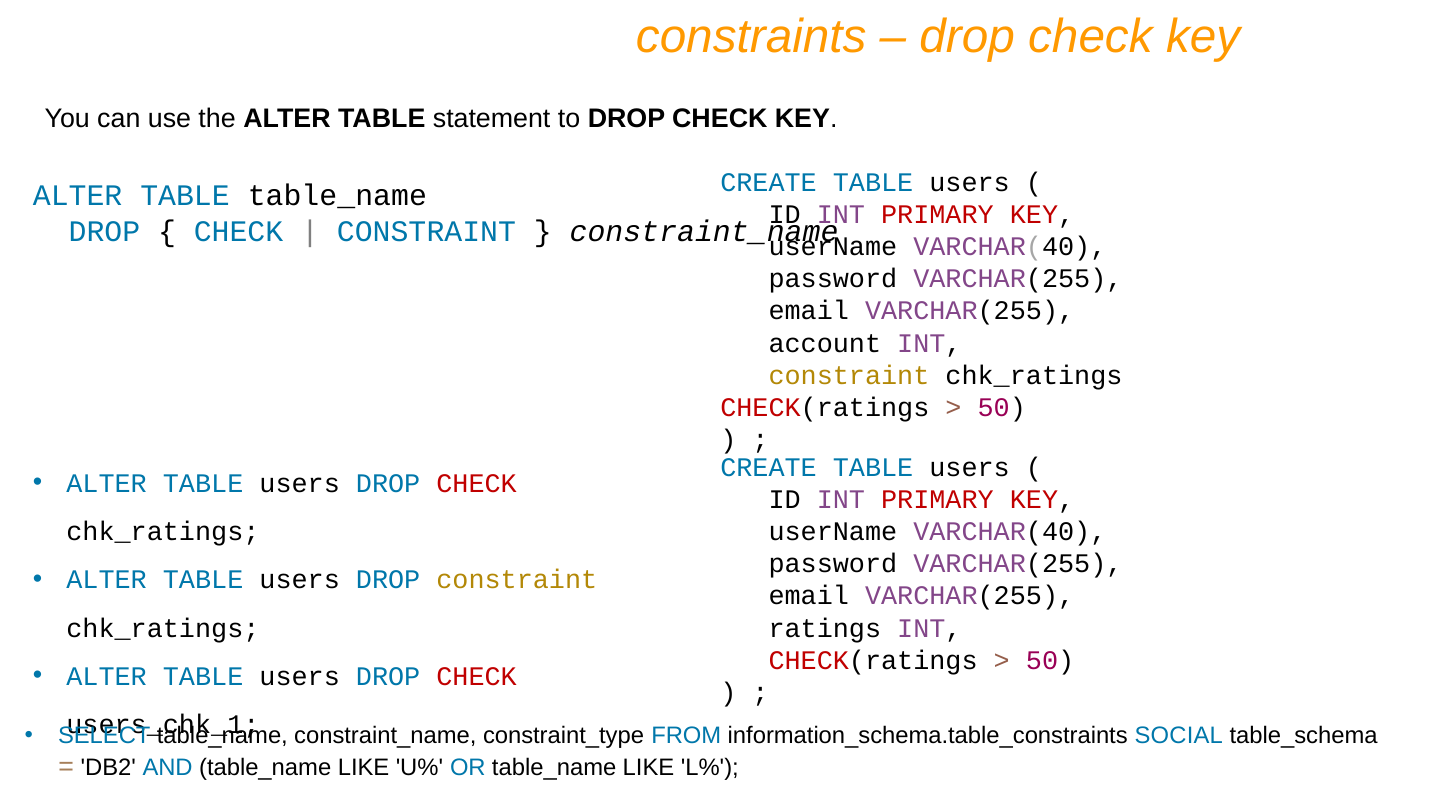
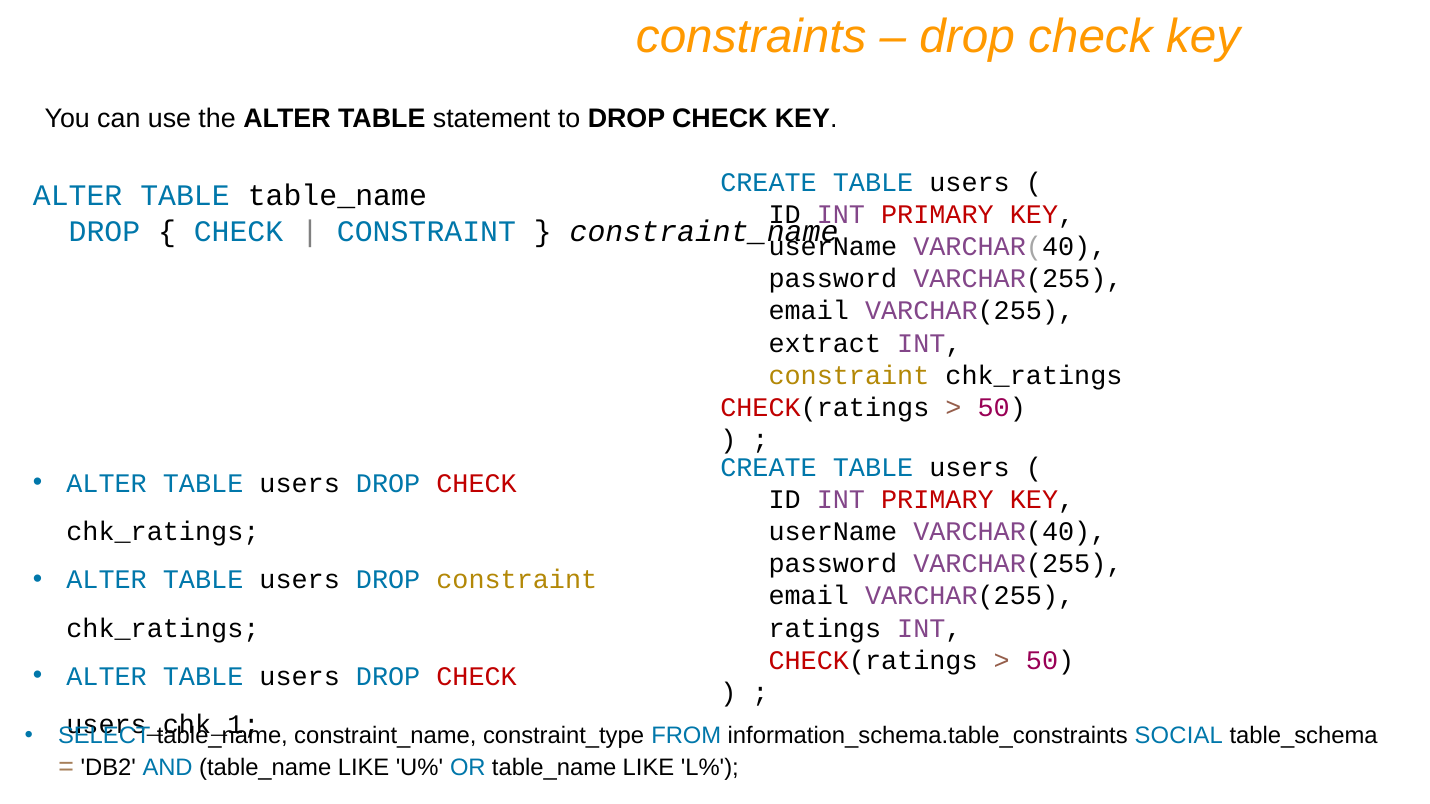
account: account -> extract
